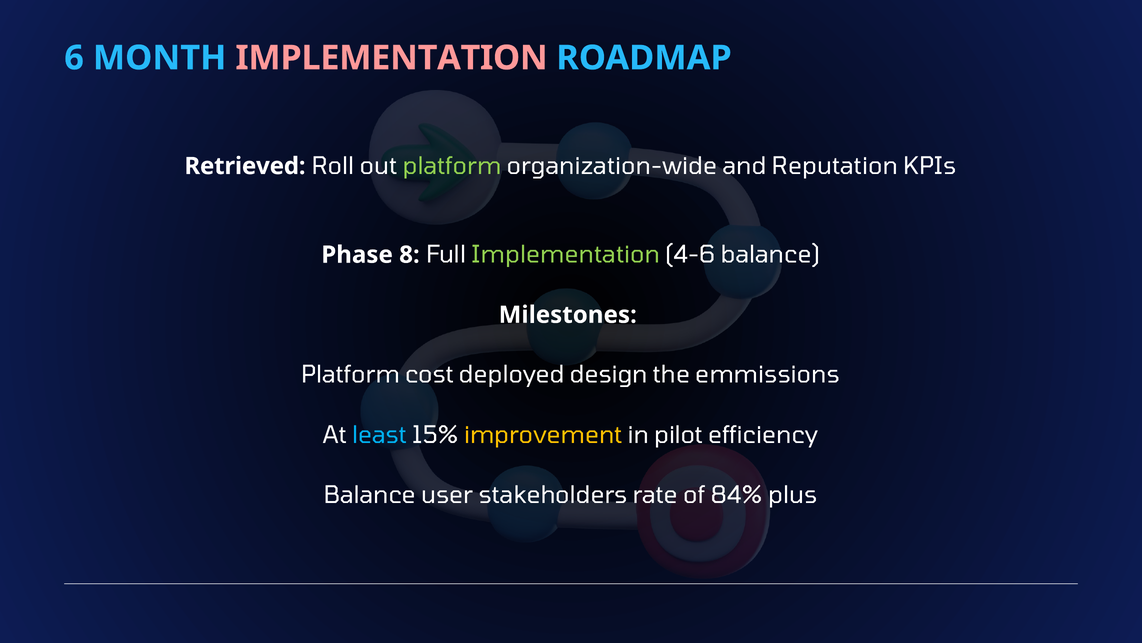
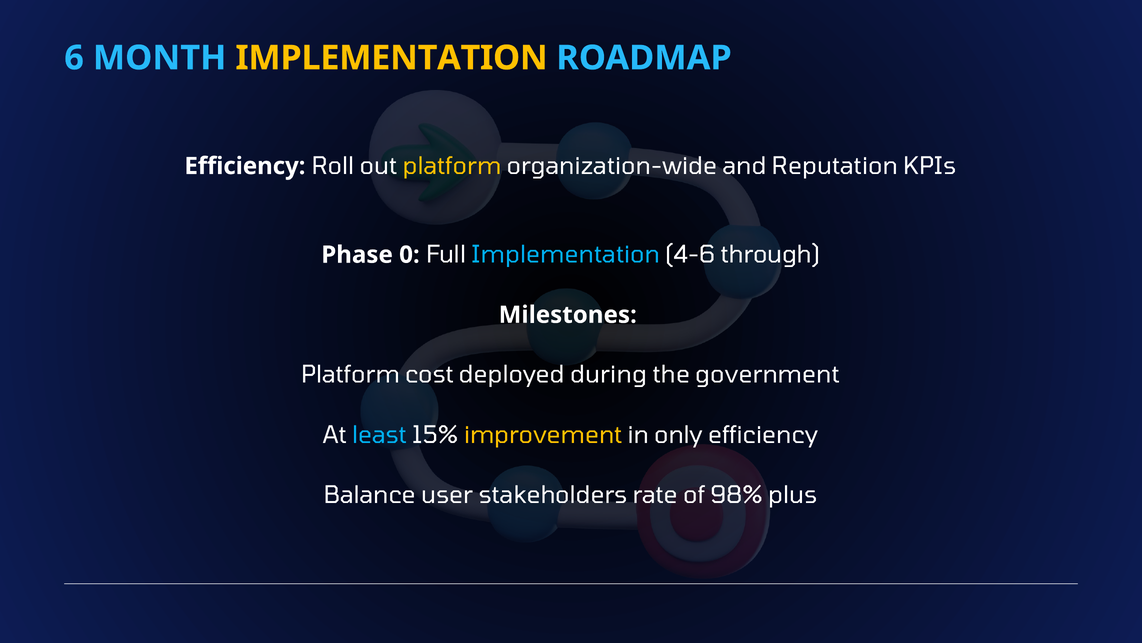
IMPLEMENTATION at (392, 58) colour: pink -> yellow
Retrieved at (245, 166): Retrieved -> Efficiency
platform at (452, 166) colour: light green -> yellow
8: 8 -> 0
Implementation at (566, 255) colour: light green -> light blue
4-6 balance: balance -> through
design: design -> during
emmissions: emmissions -> government
pilot: pilot -> only
84%: 84% -> 98%
